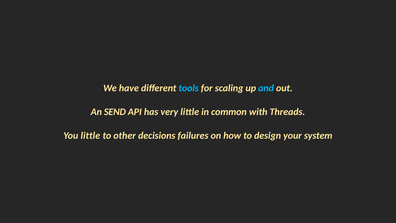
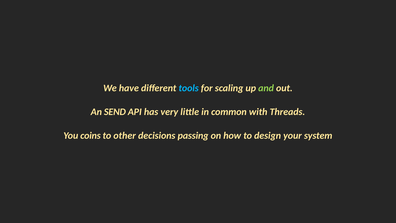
and colour: light blue -> light green
You little: little -> coins
failures: failures -> passing
